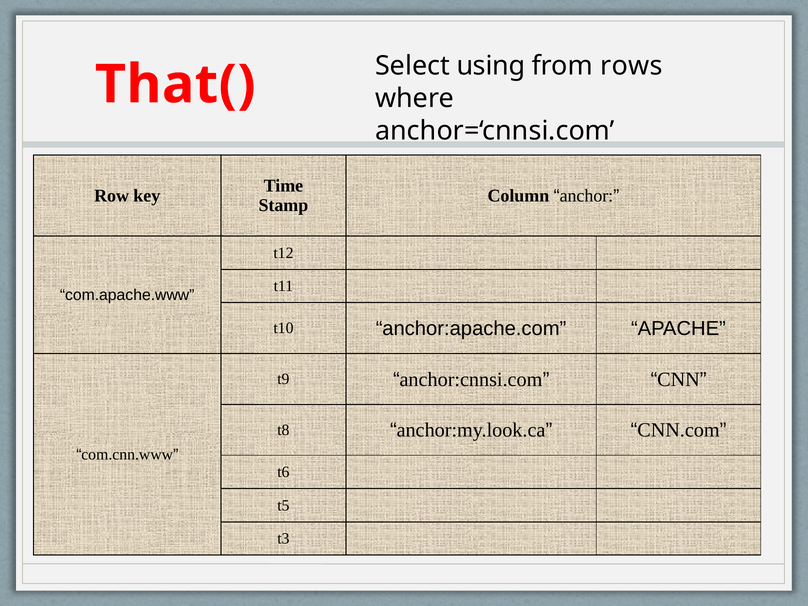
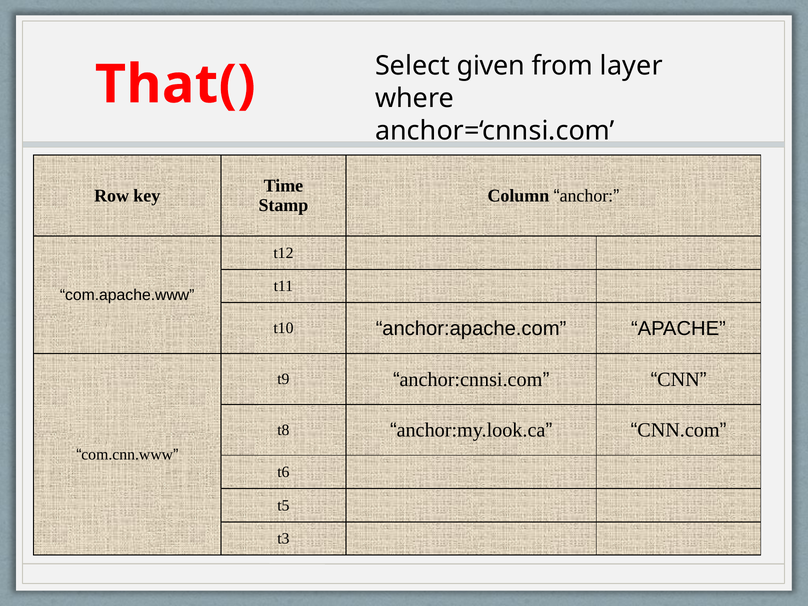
using: using -> given
rows: rows -> layer
